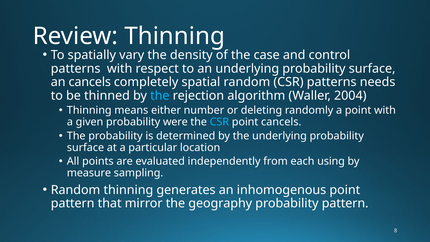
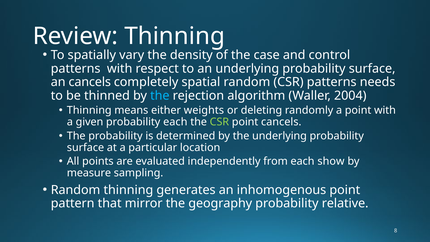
number: number -> weights
probability were: were -> each
CSR at (219, 122) colour: light blue -> light green
using: using -> show
probability pattern: pattern -> relative
